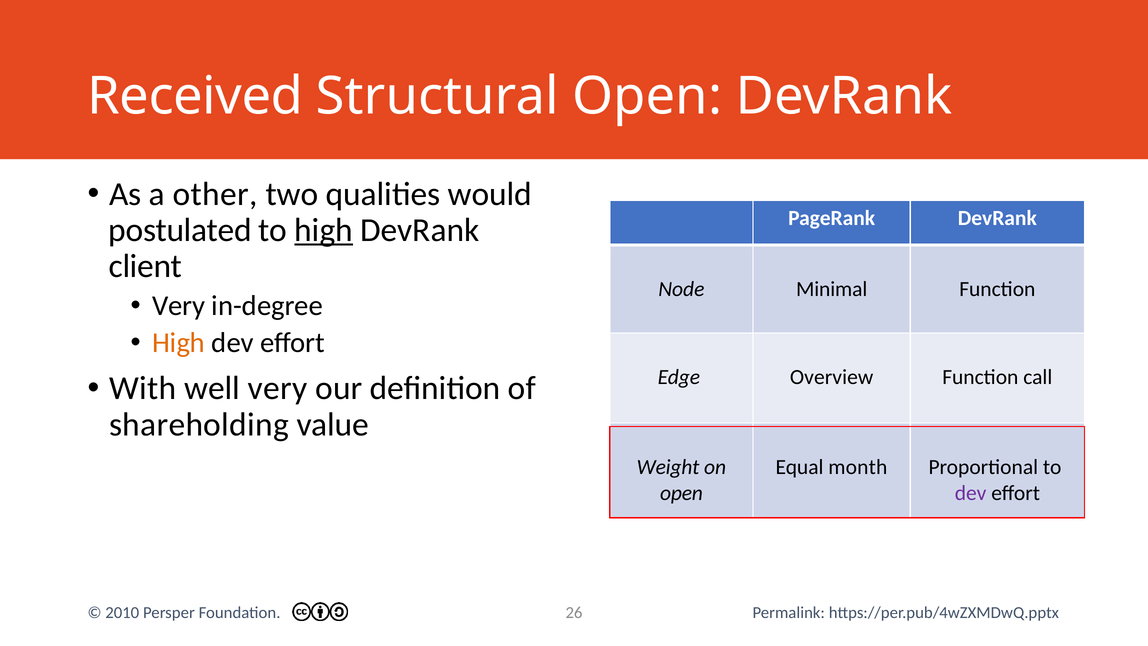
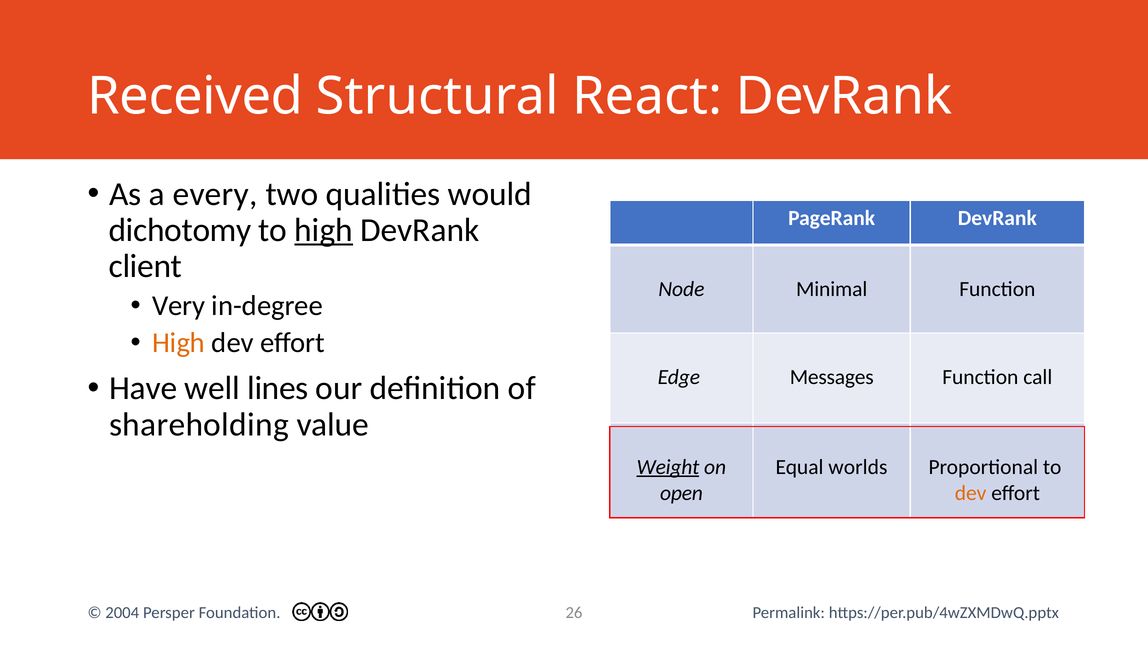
Structural Open: Open -> React
other: other -> every
postulated: postulated -> dichotomy
Overview: Overview -> Messages
With: With -> Have
well very: very -> lines
Weight underline: none -> present
month: month -> worlds
dev at (971, 493) colour: purple -> orange
2010: 2010 -> 2004
